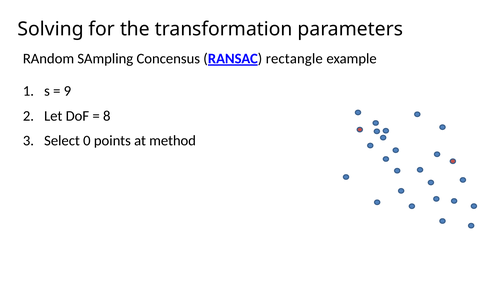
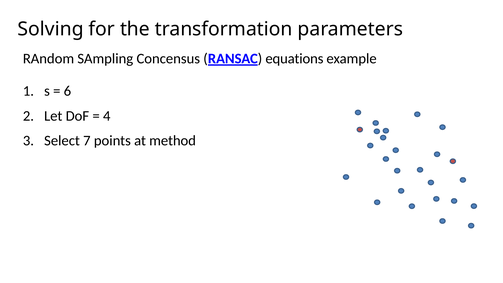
rectangle: rectangle -> equations
9: 9 -> 6
8: 8 -> 4
0: 0 -> 7
